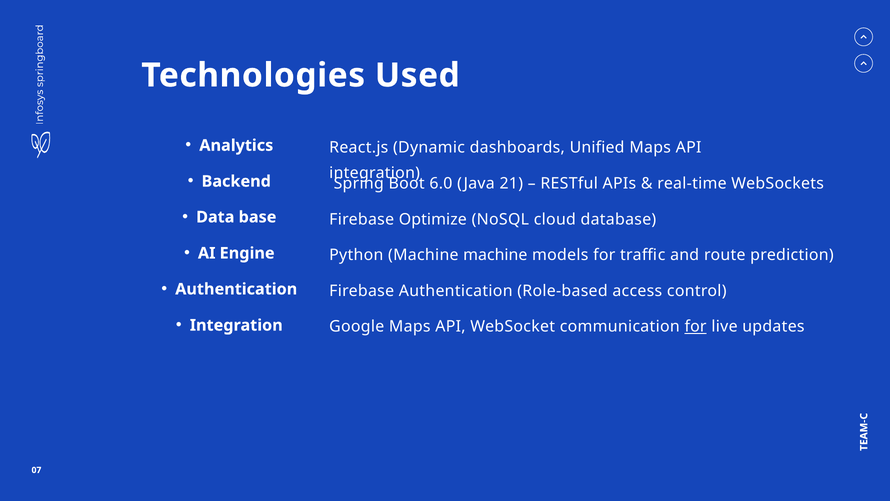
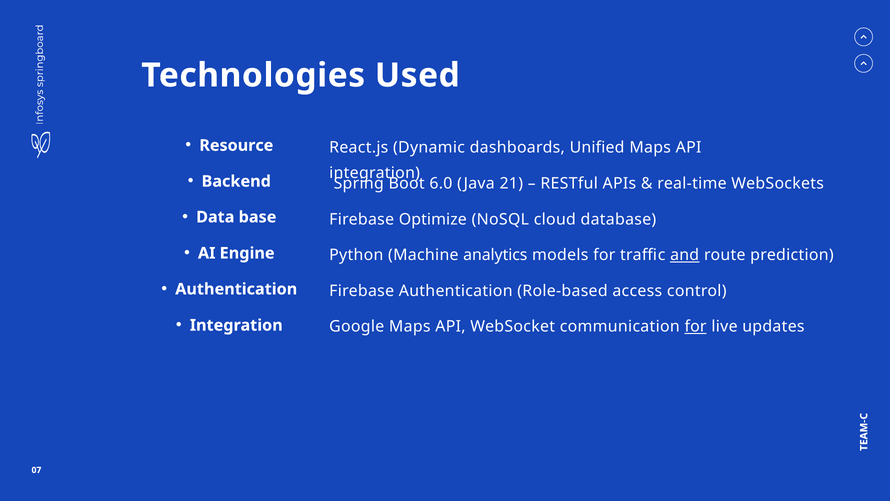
Analytics: Analytics -> Resource
Machine machine: machine -> analytics
and underline: none -> present
